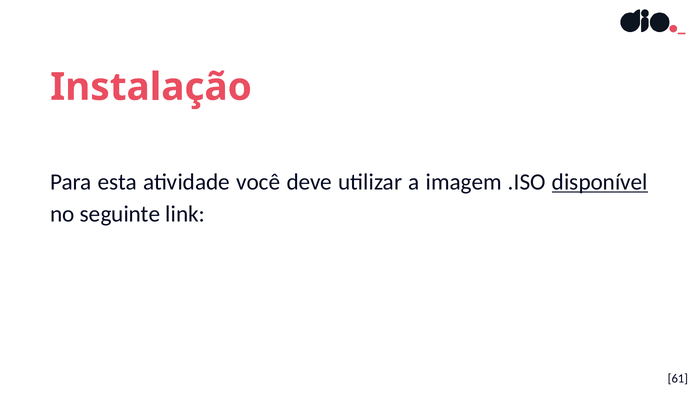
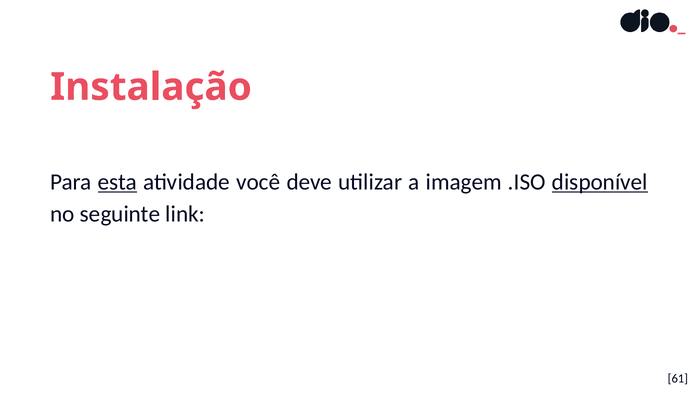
esta underline: none -> present
